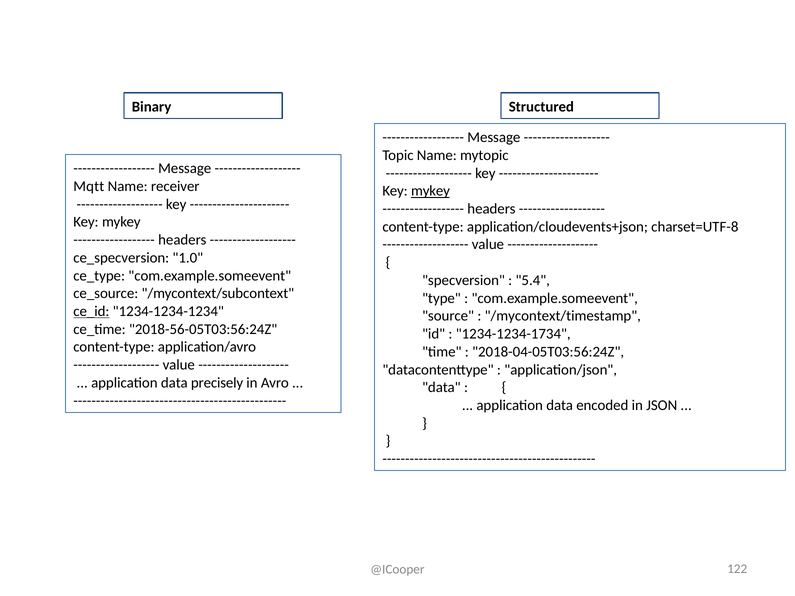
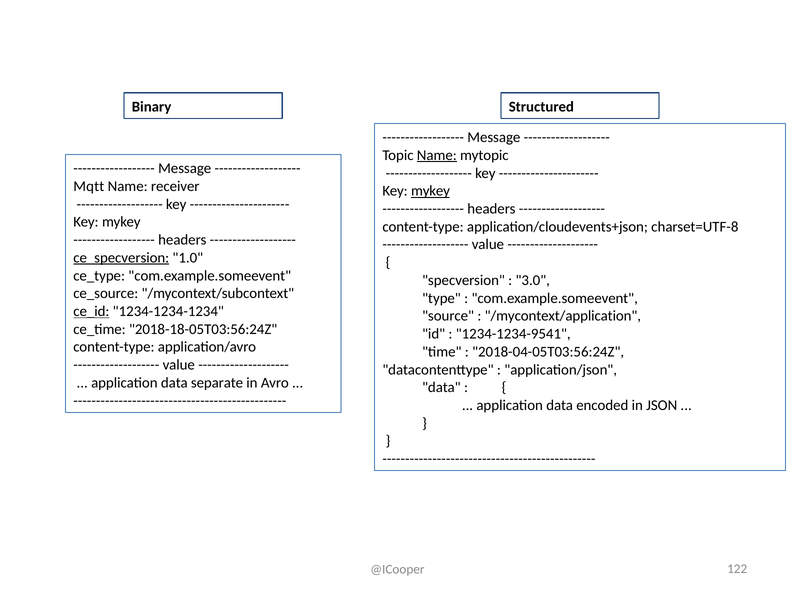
Name at (437, 155) underline: none -> present
ce_specversion underline: none -> present
5.4: 5.4 -> 3.0
/mycontext/timestamp: /mycontext/timestamp -> /mycontext/application
2018-56-05T03:56:24Z: 2018-56-05T03:56:24Z -> 2018-18-05T03:56:24Z
1234-1234-1734: 1234-1234-1734 -> 1234-1234-9541
precisely: precisely -> separate
